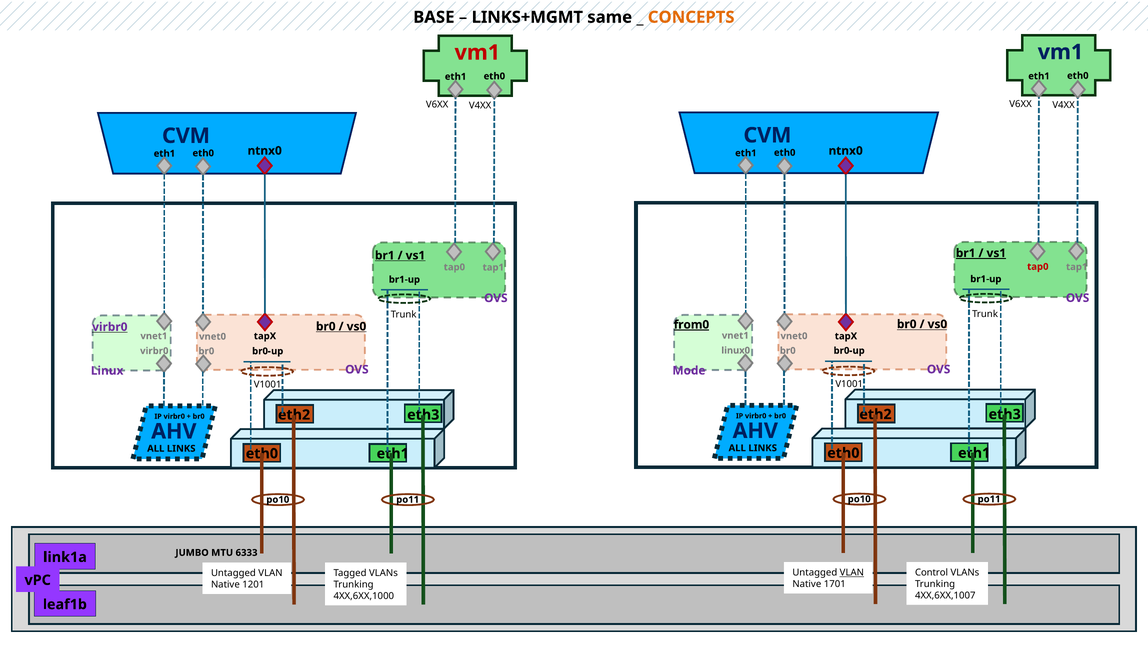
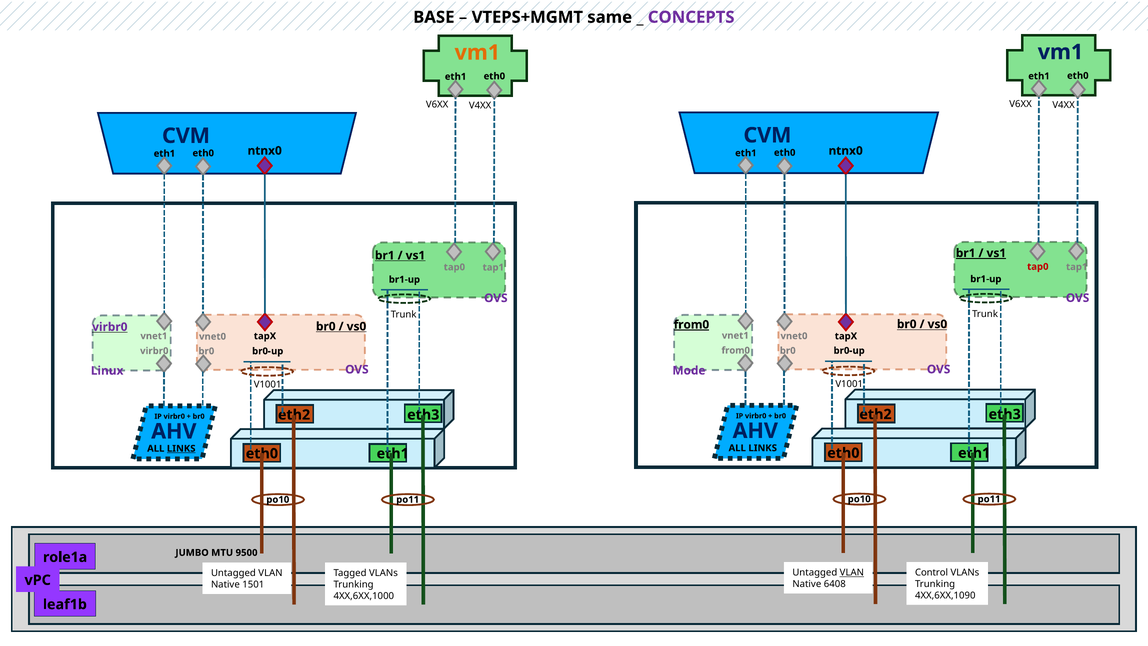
LINKS+MGMT: LINKS+MGMT -> VTEPS+MGMT
CONCEPTS colour: orange -> purple
vm1 at (477, 53) colour: red -> orange
linux0 at (736, 350): linux0 -> from0
LINKS at (181, 448) underline: none -> present
6333: 6333 -> 9500
link1a: link1a -> role1a
1701: 1701 -> 6408
1201: 1201 -> 1501
4XX,6XX,1007: 4XX,6XX,1007 -> 4XX,6XX,1090
